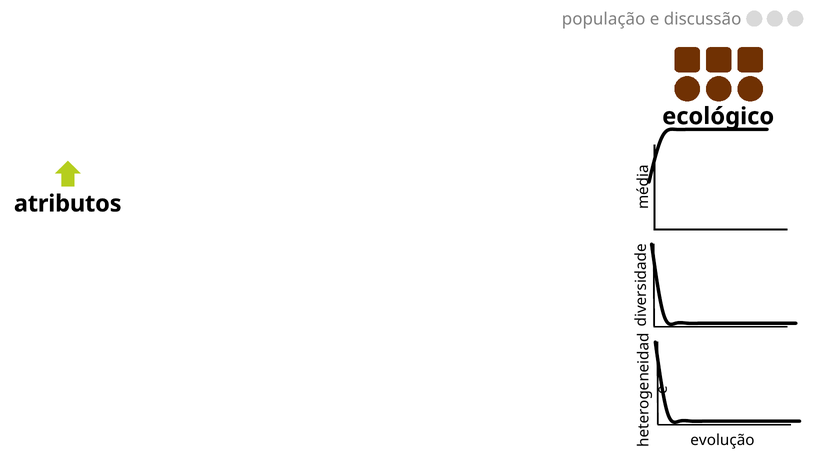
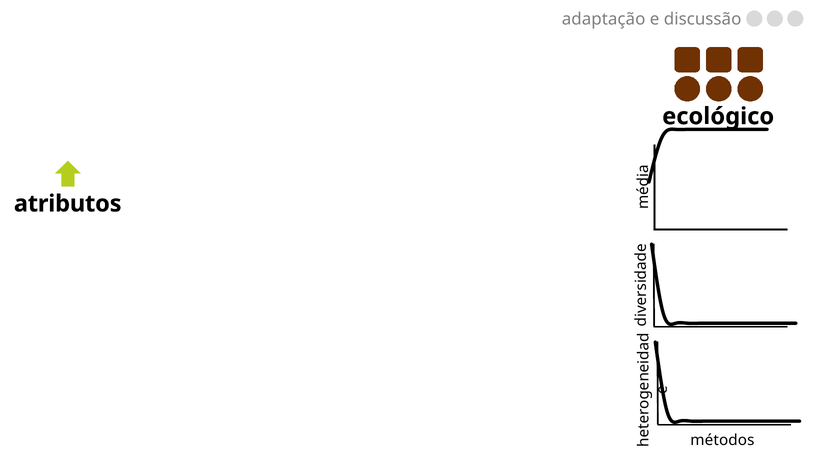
população: população -> adaptação
evolução: evolução -> métodos
